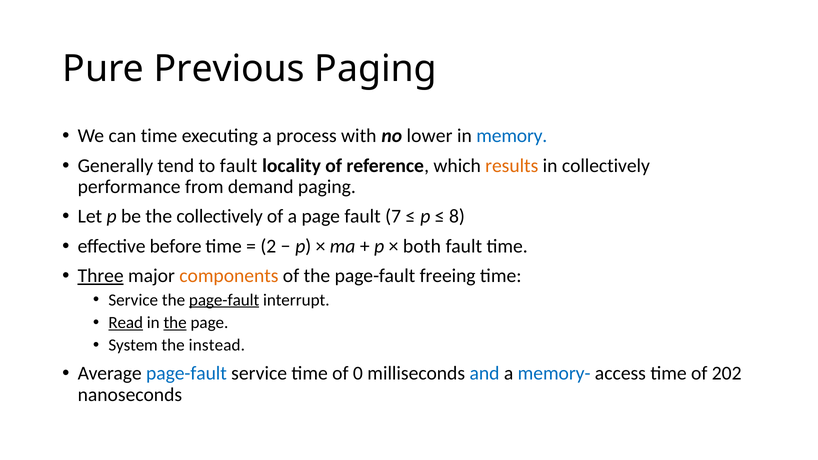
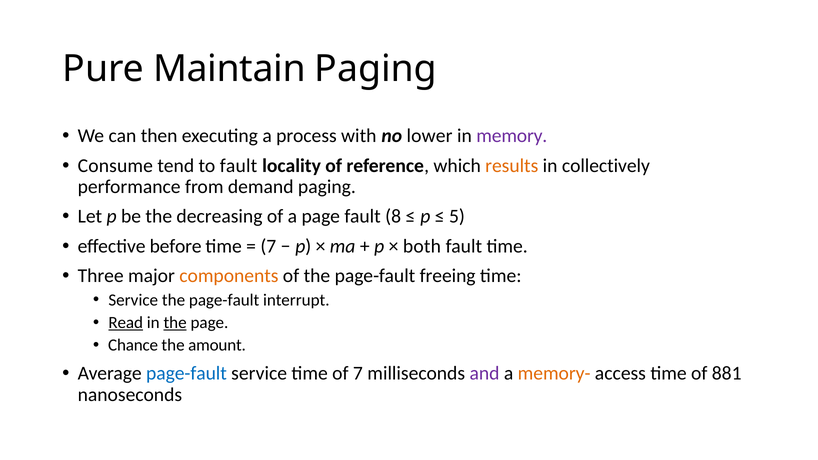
Previous: Previous -> Maintain
can time: time -> then
memory colour: blue -> purple
Generally: Generally -> Consume
the collectively: collectively -> decreasing
7: 7 -> 8
8: 8 -> 5
2 at (268, 246): 2 -> 7
Three underline: present -> none
page-fault at (224, 300) underline: present -> none
System: System -> Chance
instead: instead -> amount
of 0: 0 -> 7
and colour: blue -> purple
memory- colour: blue -> orange
202: 202 -> 881
